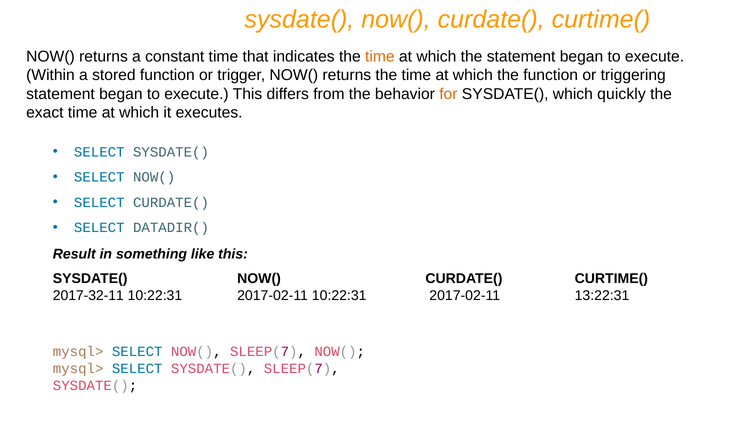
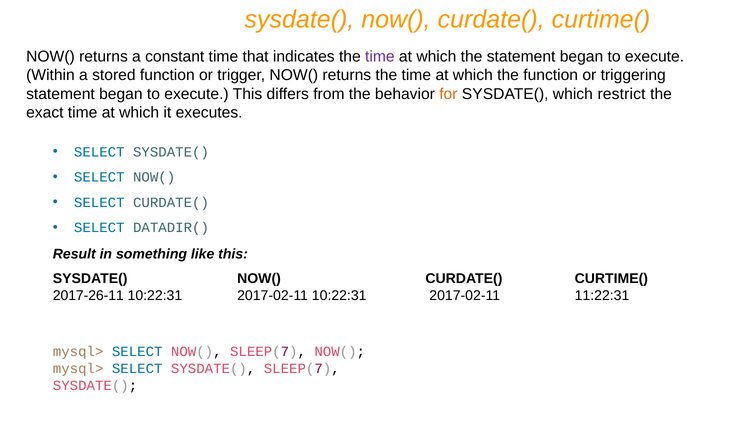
time at (380, 56) colour: orange -> purple
quickly: quickly -> restrict
2017-32-11: 2017-32-11 -> 2017-26-11
13:22:31: 13:22:31 -> 11:22:31
